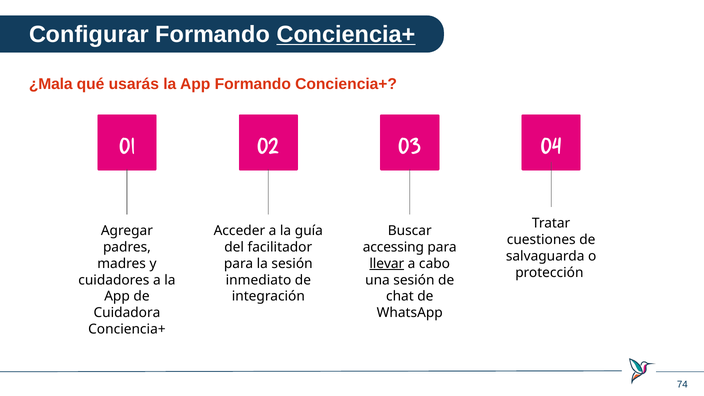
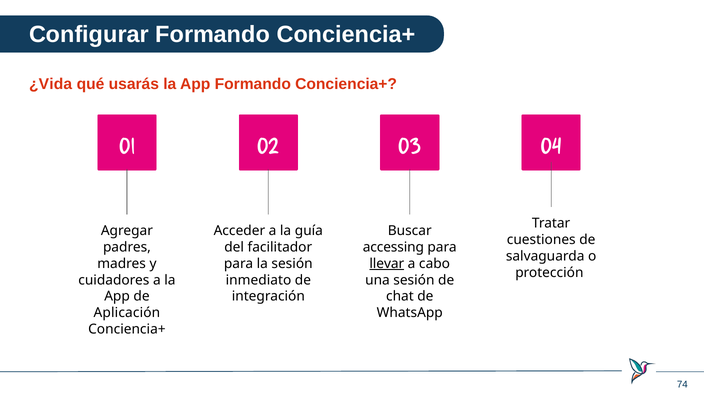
Conciencia+ at (346, 34) underline: present -> none
¿Mala: ¿Mala -> ¿Vida
Cuidadora: Cuidadora -> Aplicación
